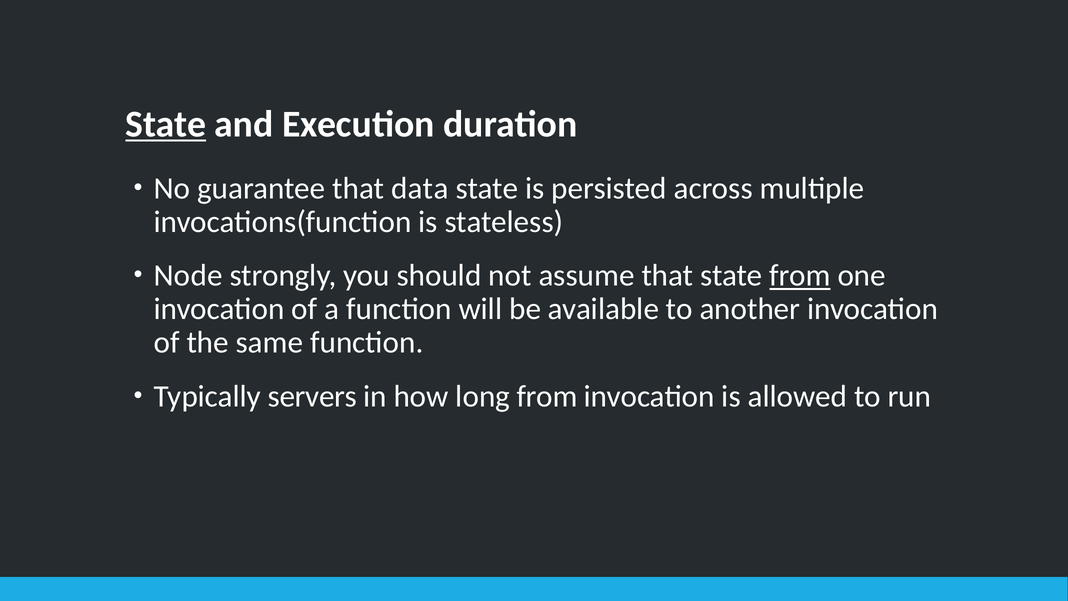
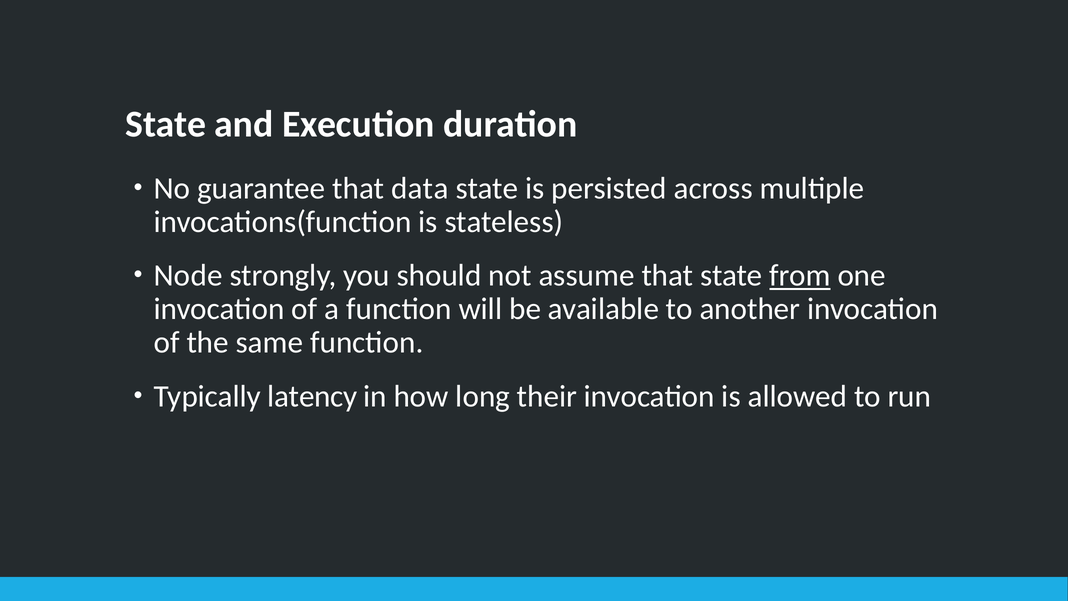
State at (166, 124) underline: present -> none
servers: servers -> latency
long from: from -> their
